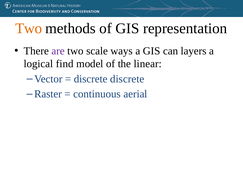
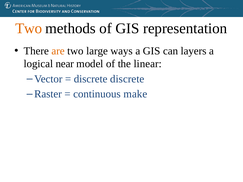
are colour: purple -> orange
scale: scale -> large
find: find -> near
aerial: aerial -> make
